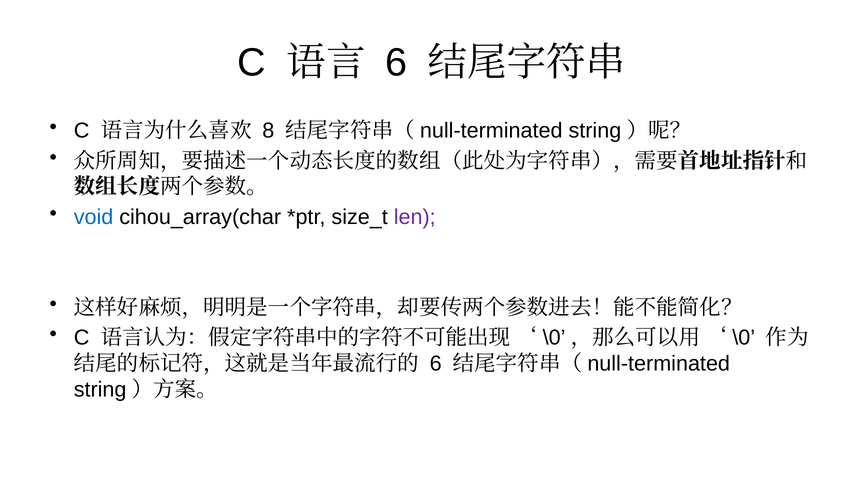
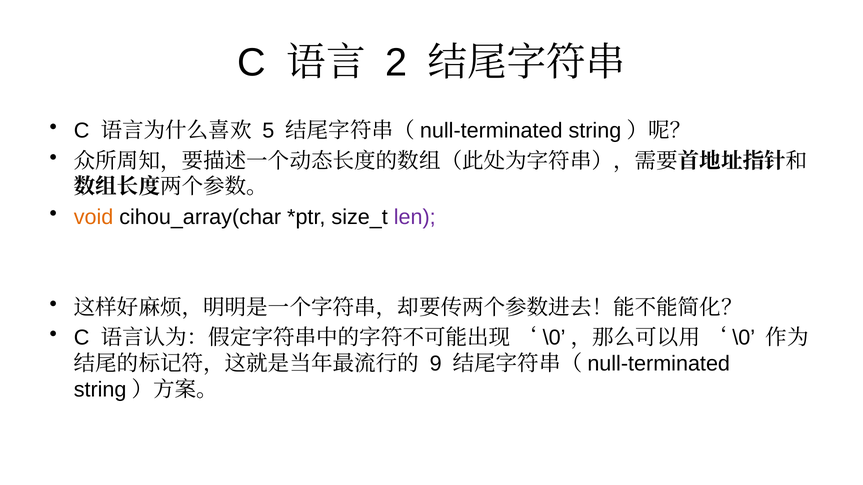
6 at (396, 63): 6 -> 2
8: 8 -> 5
void colour: blue -> orange
6 at (436, 364): 6 -> 9
